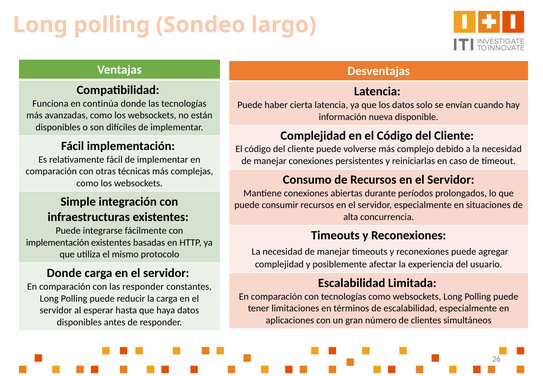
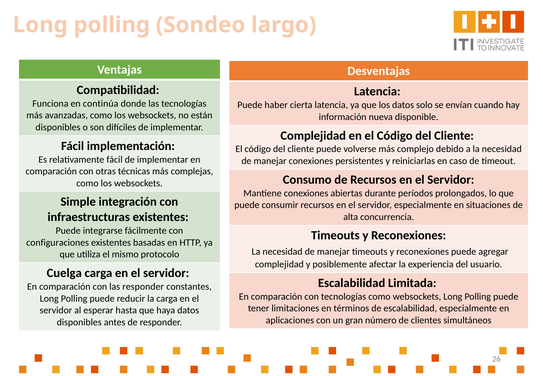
implementación at (58, 242): implementación -> configuraciones
Donde at (64, 273): Donde -> Cuelga
